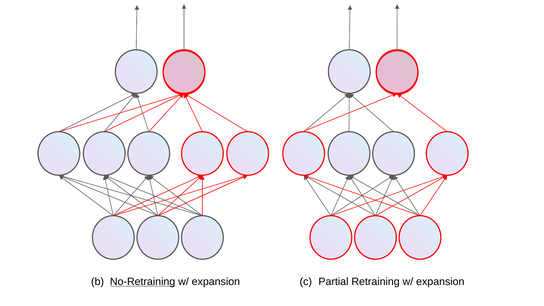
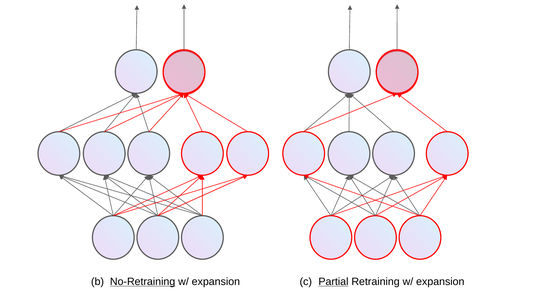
Partial underline: none -> present
